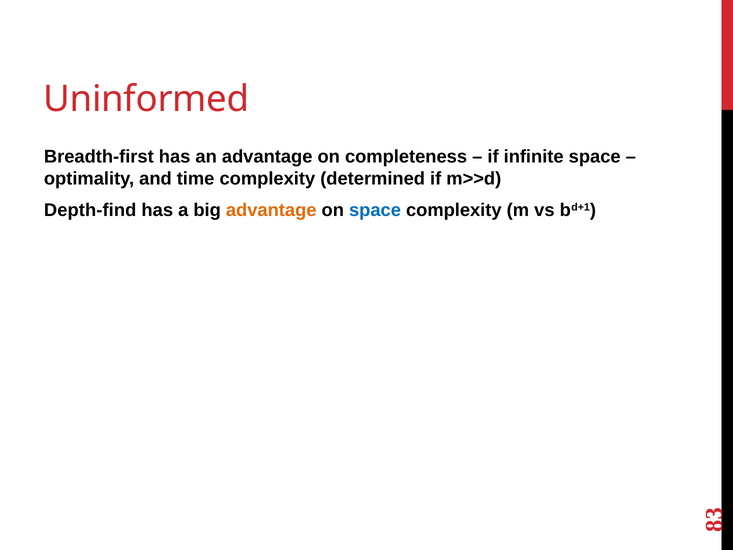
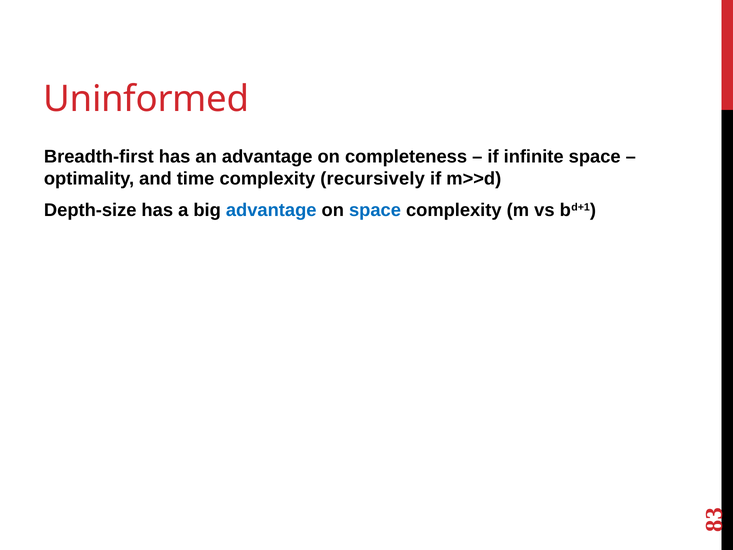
determined: determined -> recursively
Depth-find: Depth-find -> Depth-size
advantage at (271, 210) colour: orange -> blue
